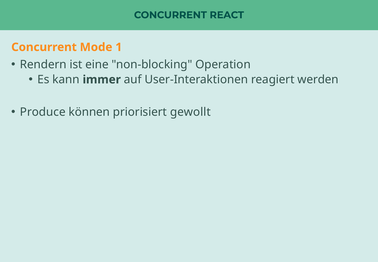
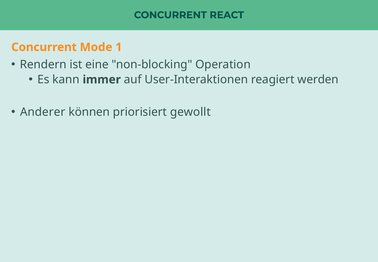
Produce: Produce -> Anderer
